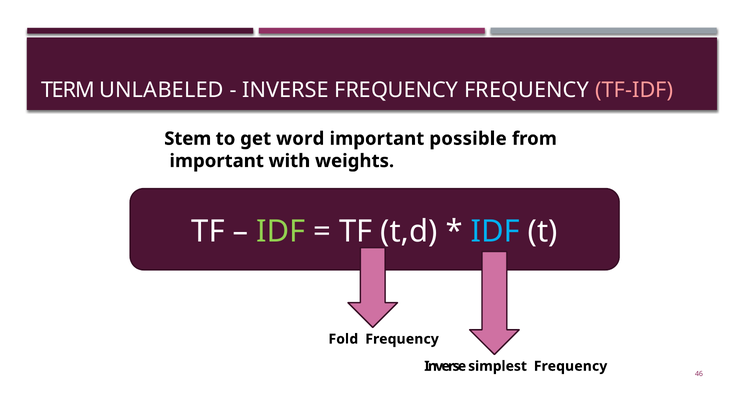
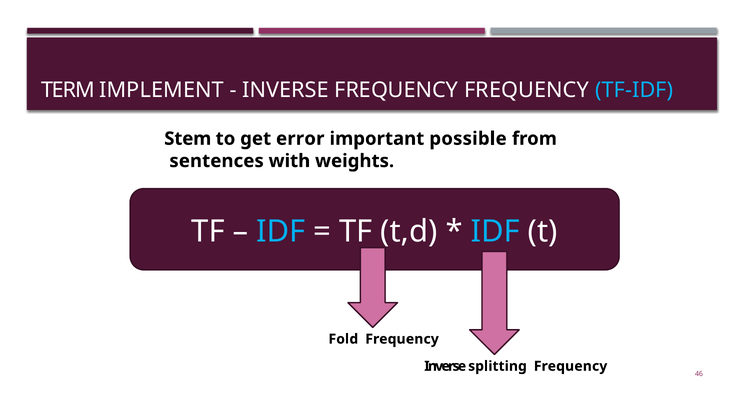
UNLABELED: UNLABELED -> IMPLEMENT
TF-IDF colour: pink -> light blue
word: word -> error
important at (217, 161): important -> sentences
IDF at (281, 232) colour: light green -> light blue
simplest: simplest -> splitting
